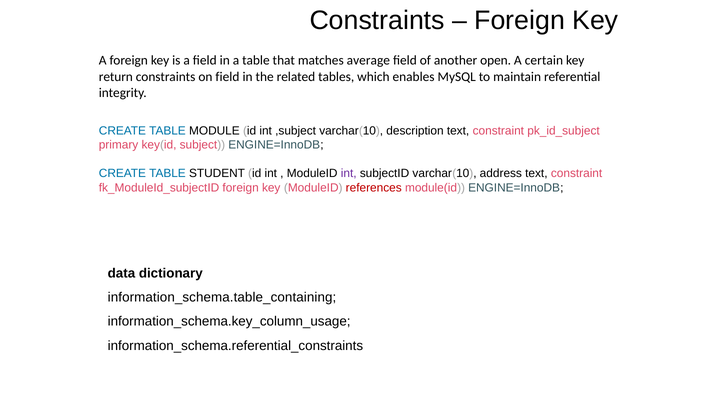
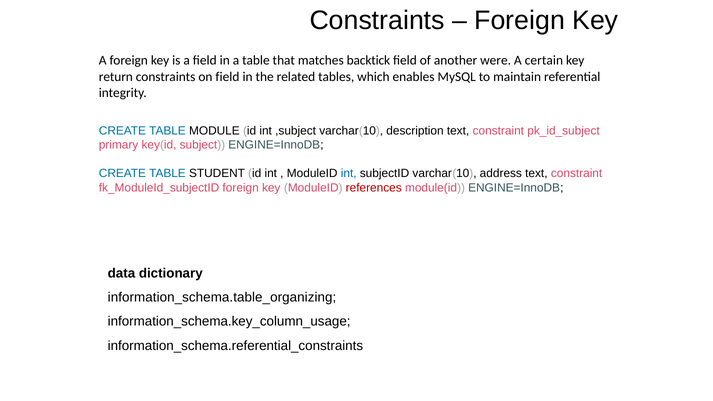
average: average -> backtick
open: open -> were
int at (349, 174) colour: purple -> blue
information_schema.table_containing: information_schema.table_containing -> information_schema.table_organizing
